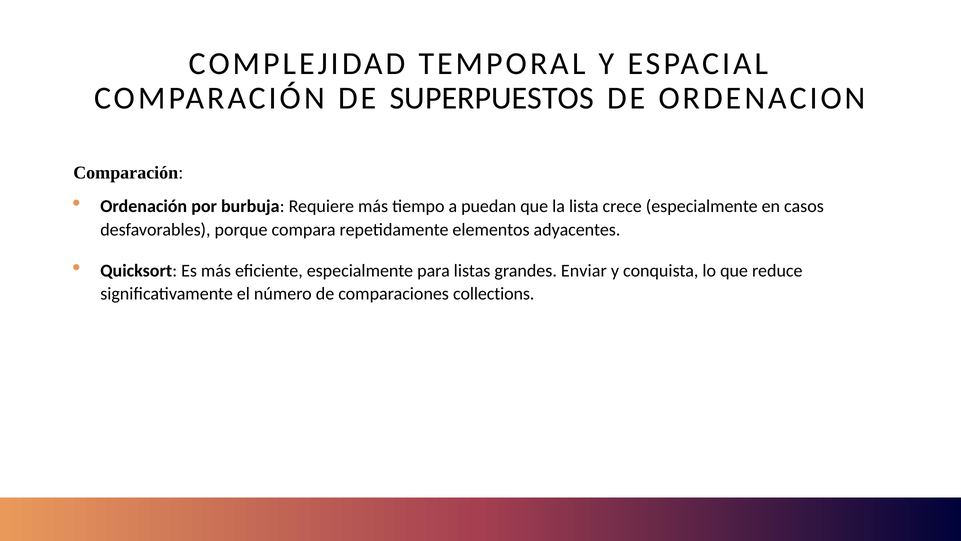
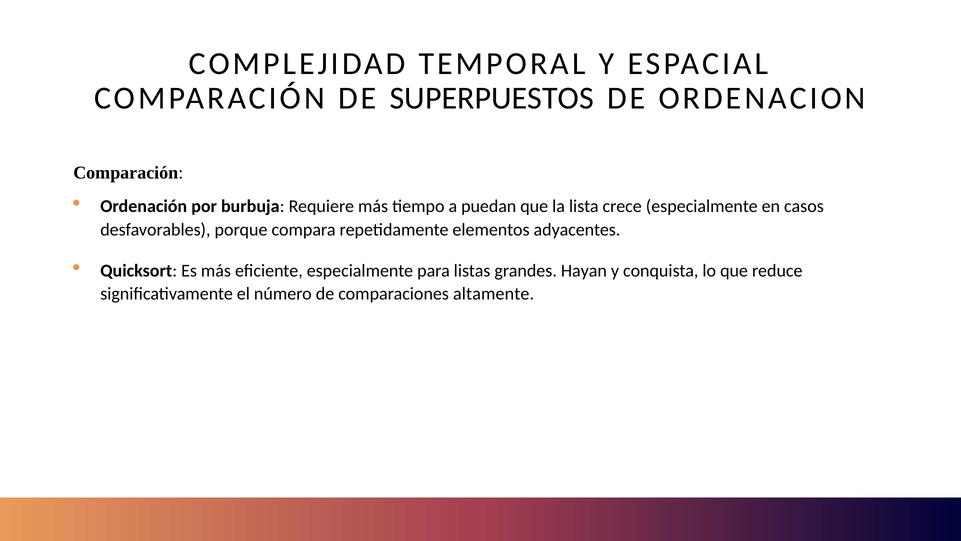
Enviar: Enviar -> Hayan
collections: collections -> altamente
